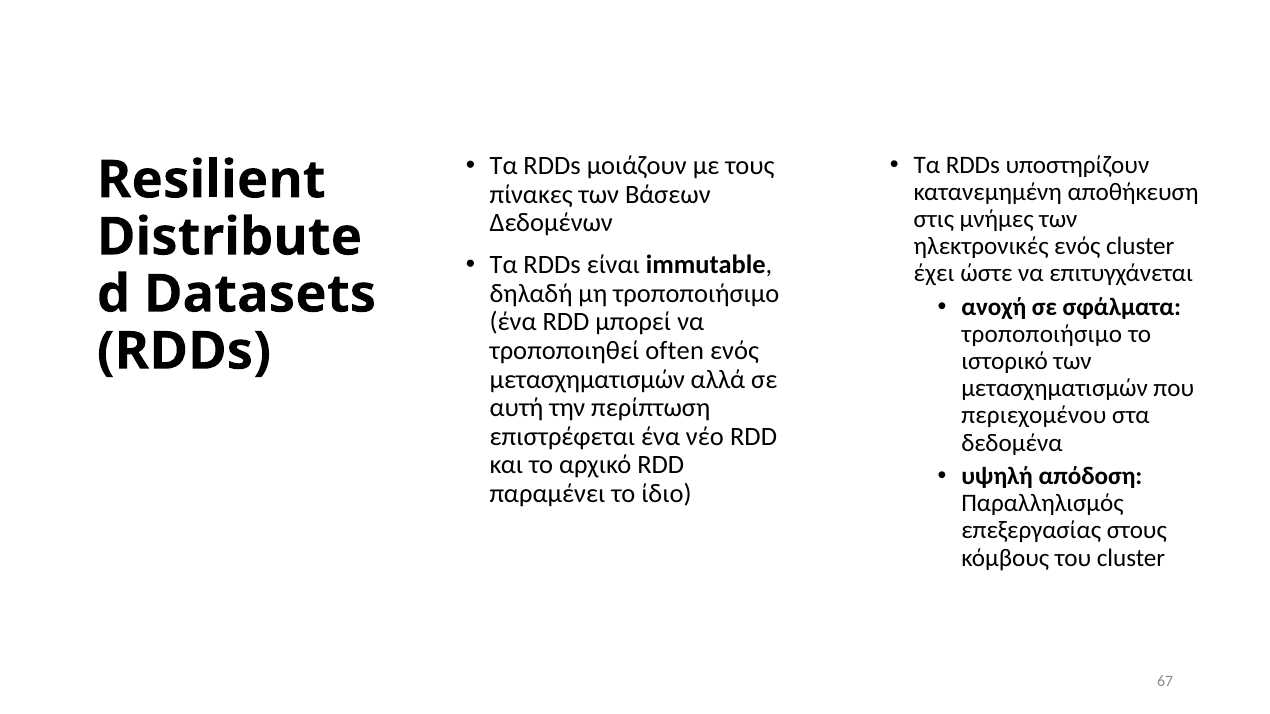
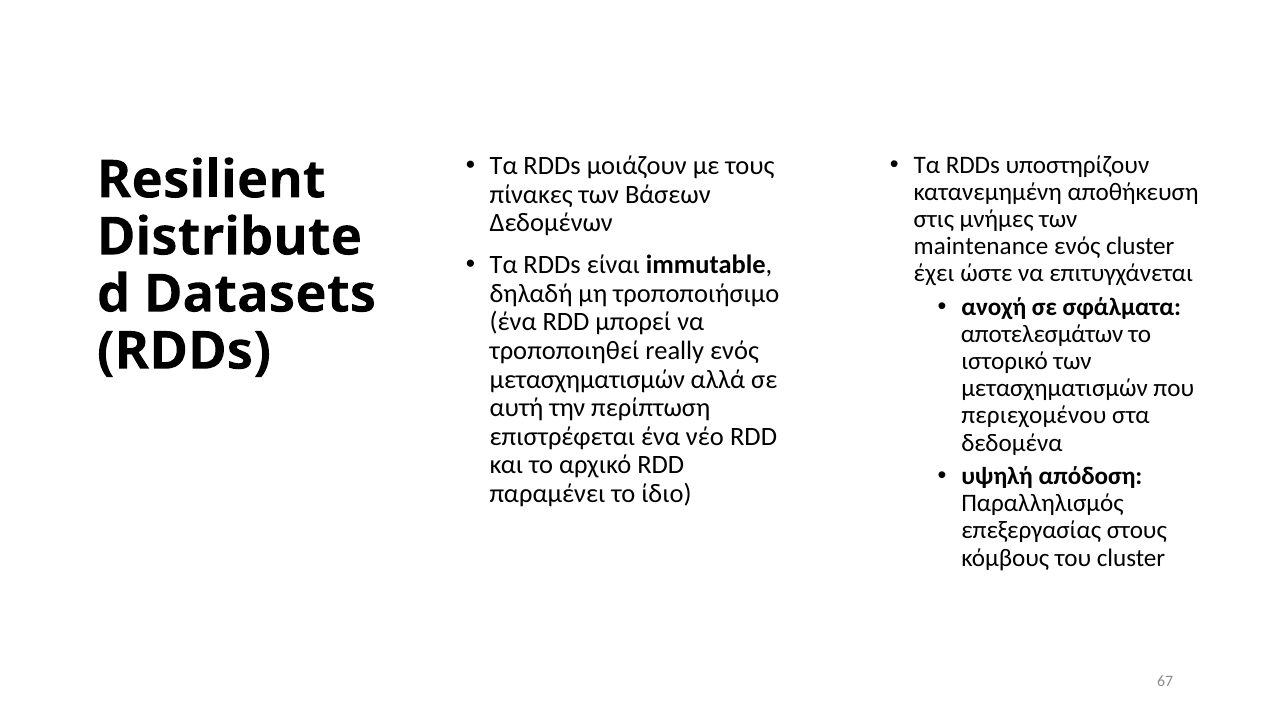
ηλεκτρονικές: ηλεκτρονικές -> maintenance
τροποποιήσιμο at (1042, 335): τροποποιήσιμο -> αποτελεσμάτων
often: often -> really
